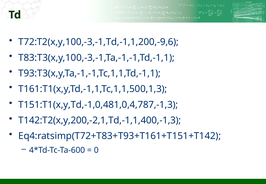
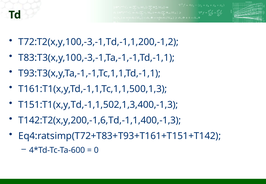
T72:T2(x,y,100,-3,-1,Td,-1,1,200,-9,6: T72:T2(x,y,100,-3,-1,Td,-1,1,200,-9,6 -> T72:T2(x,y,100,-3,-1,Td,-1,1,200,-1,2
T151:T1(x,y,Td,-1,0,481,0,4,787,-1,3: T151:T1(x,y,Td,-1,0,481,0,4,787,-1,3 -> T151:T1(x,y,Td,-1,1,502,1,3,400,-1,3
T142:T2(x,y,200,-2,1,Td,-1,1,400,-1,3: T142:T2(x,y,200,-2,1,Td,-1,1,400,-1,3 -> T142:T2(x,y,200,-1,6,Td,-1,1,400,-1,3
